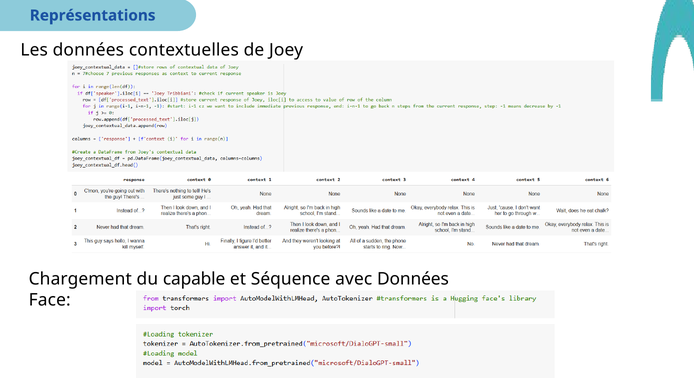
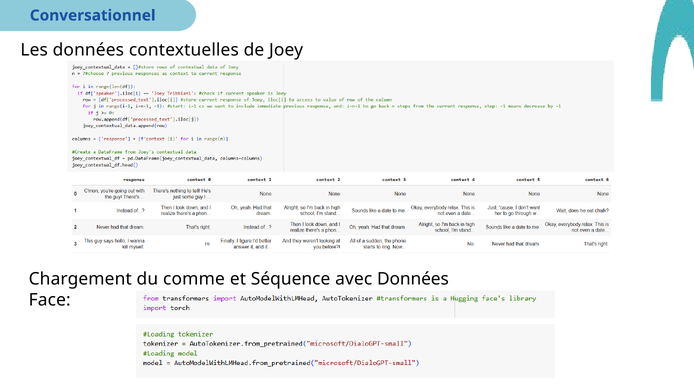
Représentations: Représentations -> Conversationnel
capable: capable -> comme
